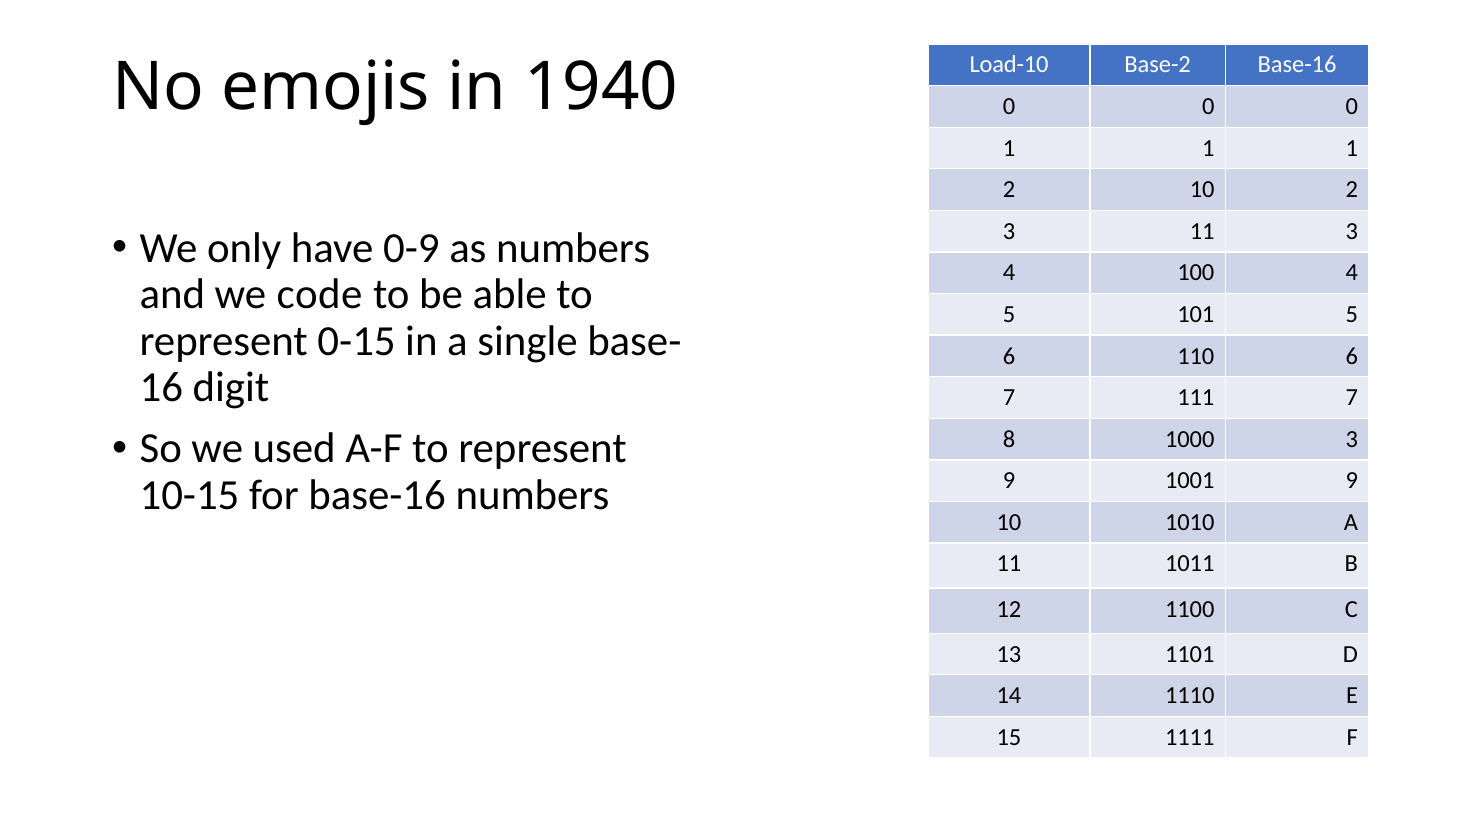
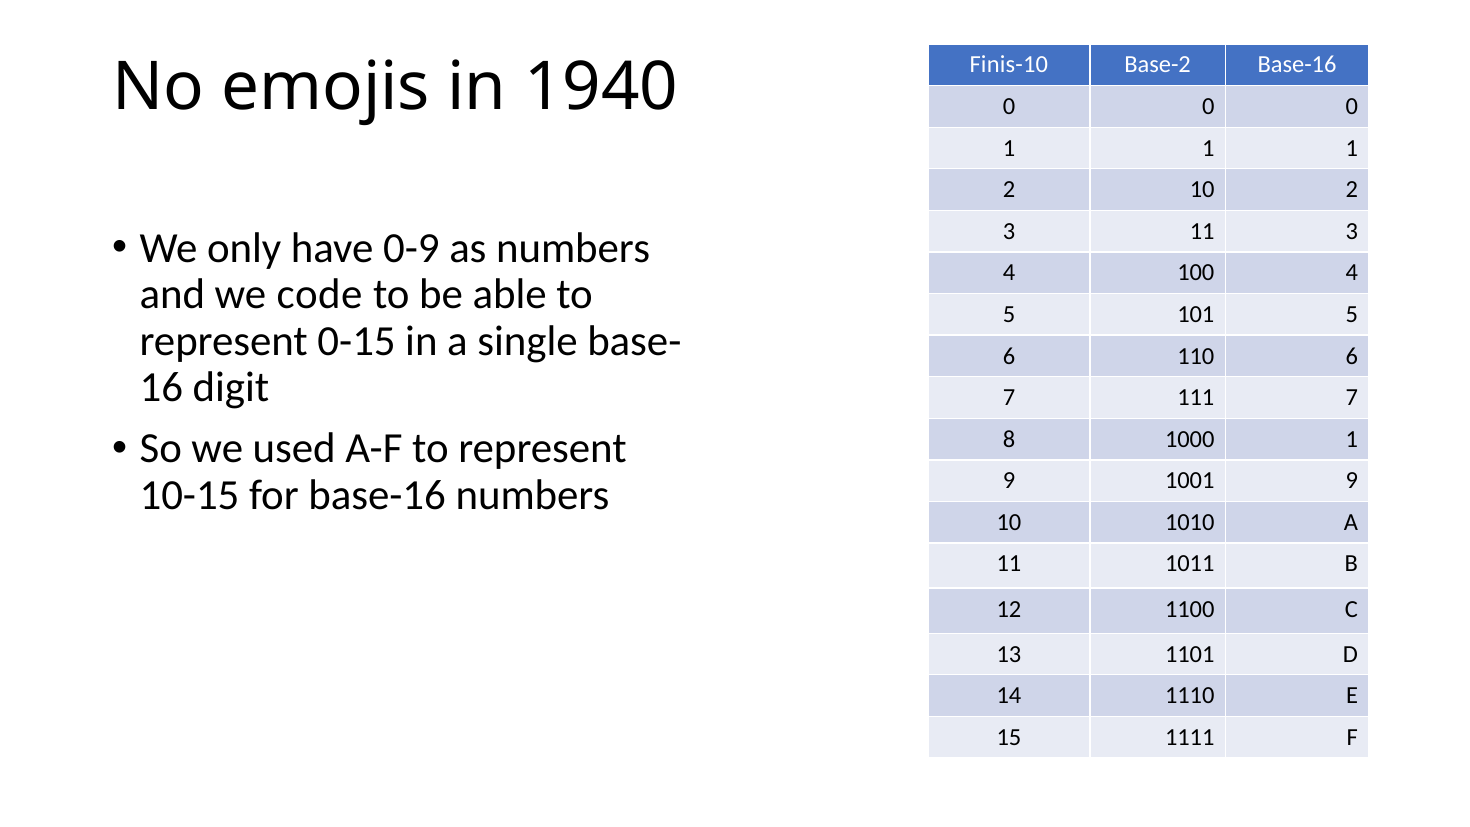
Load-10: Load-10 -> Finis-10
1000 3: 3 -> 1
